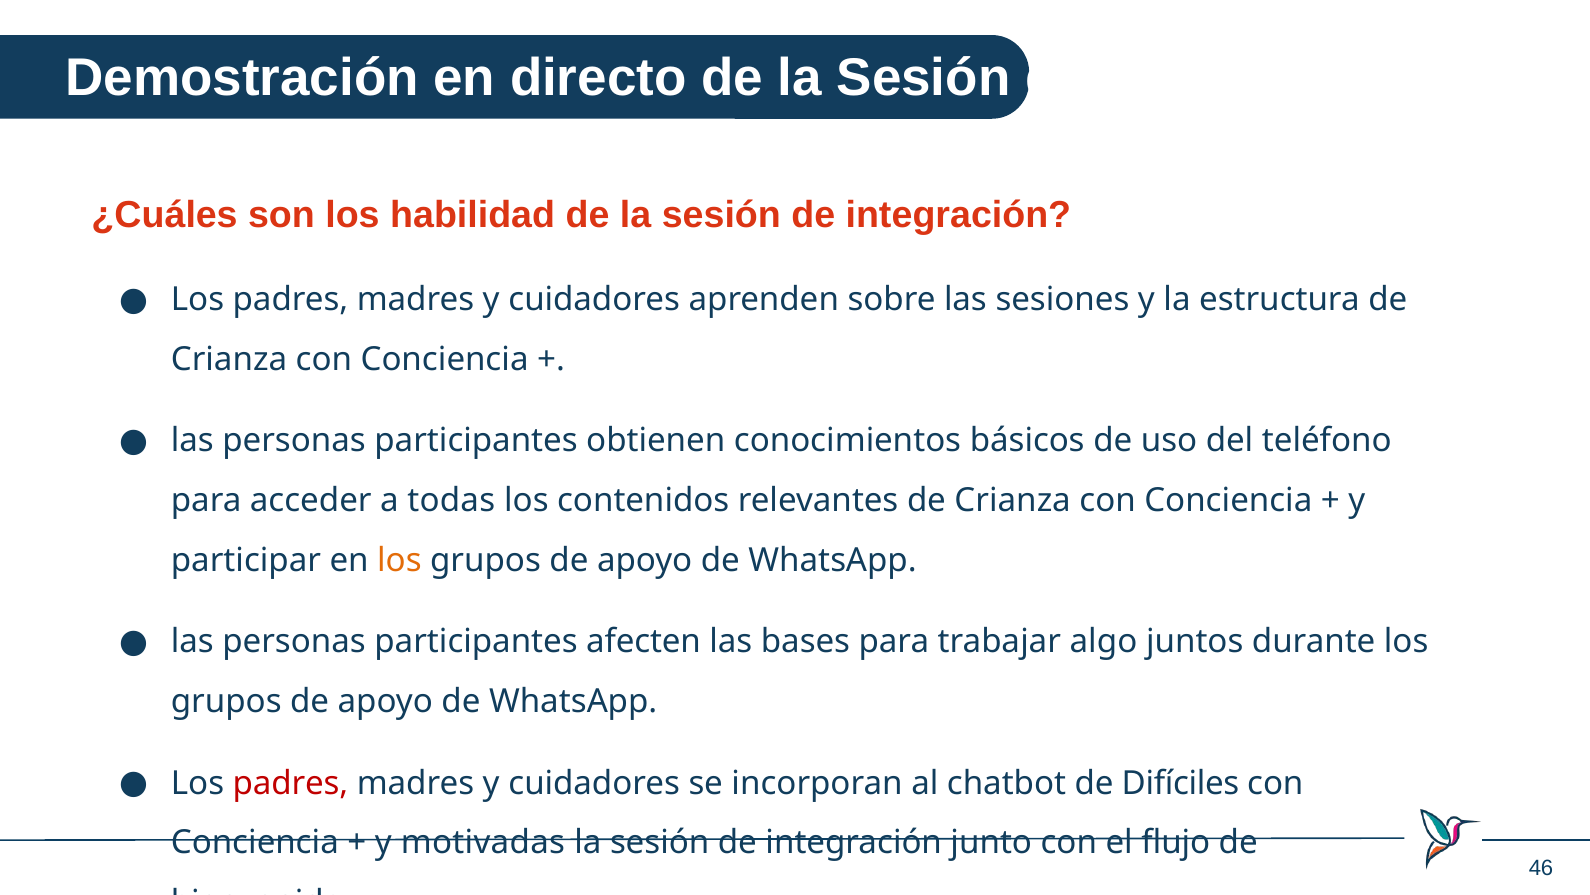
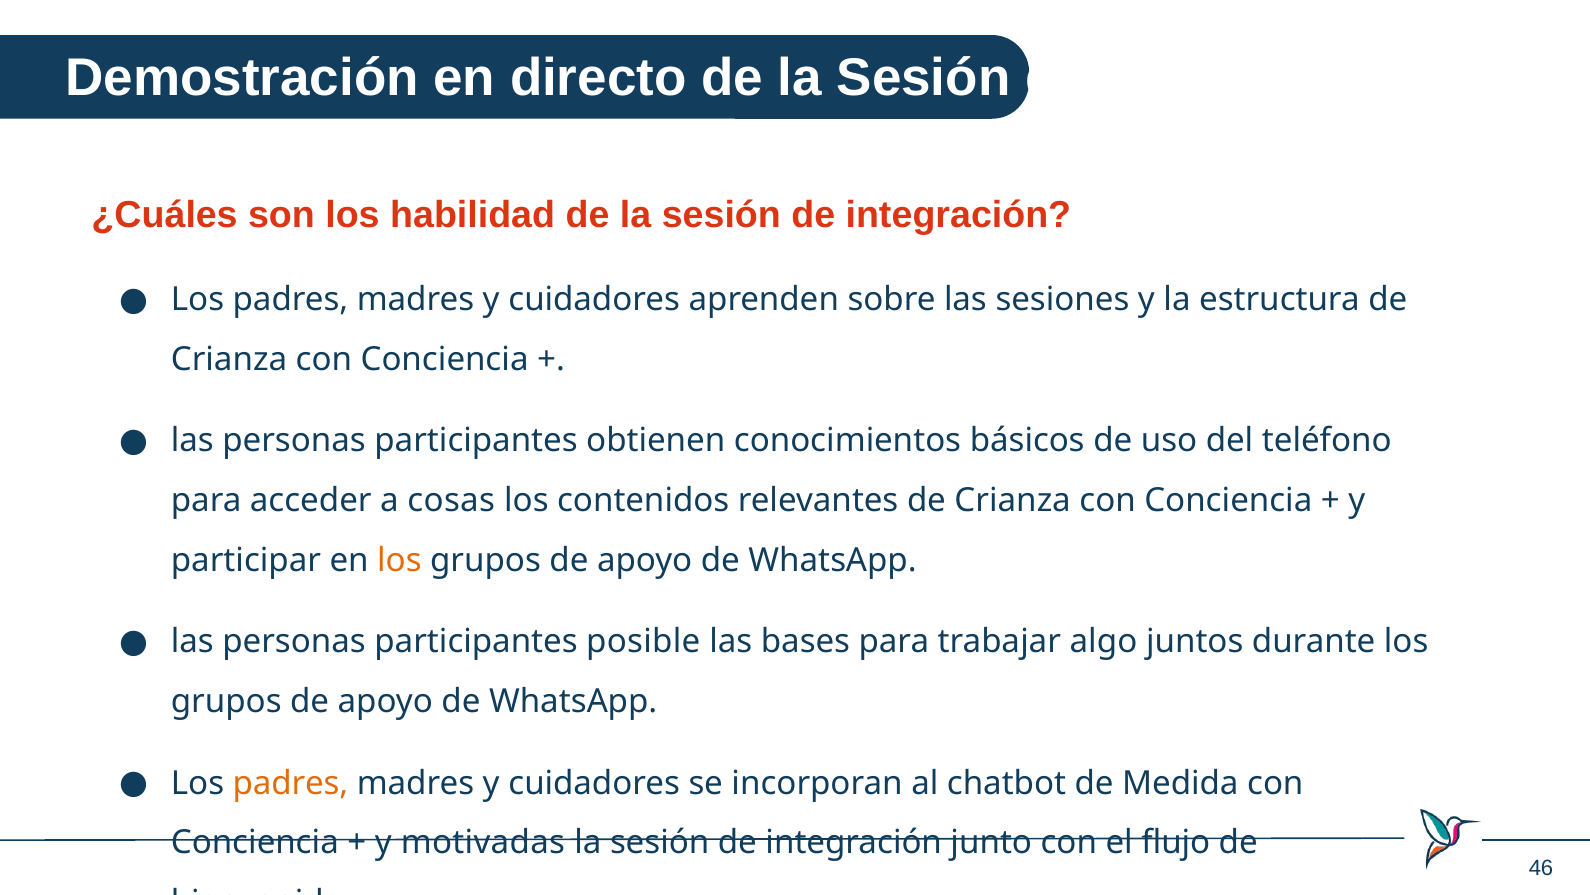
todas: todas -> cosas
afecten: afecten -> posible
padres at (290, 783) colour: red -> orange
Difíciles: Difíciles -> Medida
